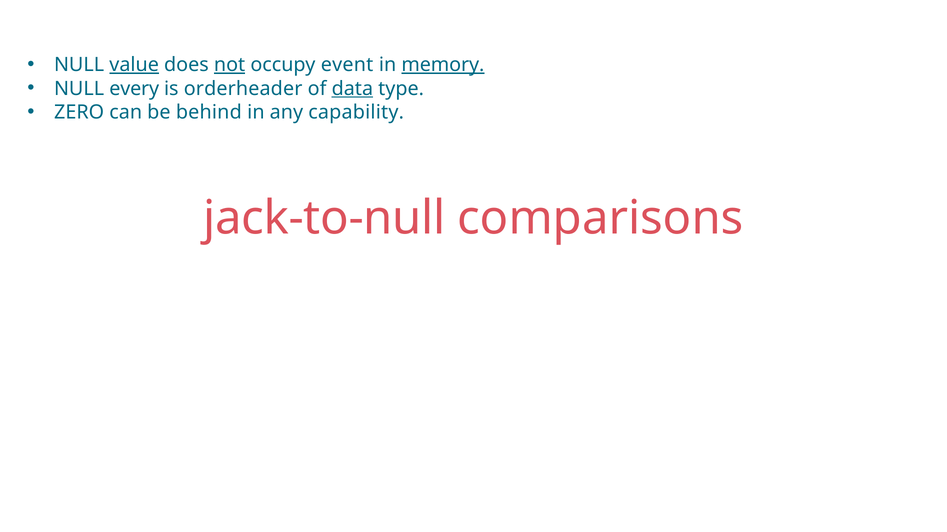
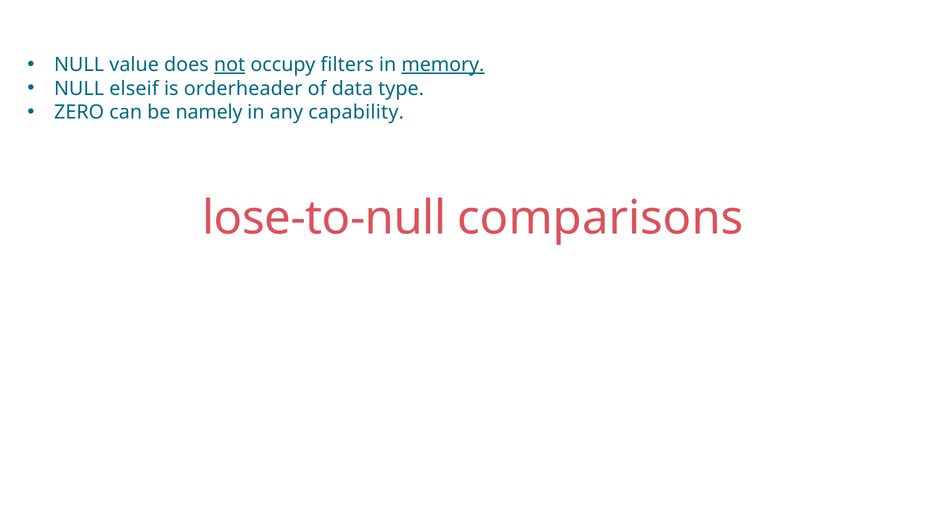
value underline: present -> none
event: event -> filters
every: every -> elseif
data underline: present -> none
behind: behind -> namely
jack-to-null: jack-to-null -> lose-to-null
